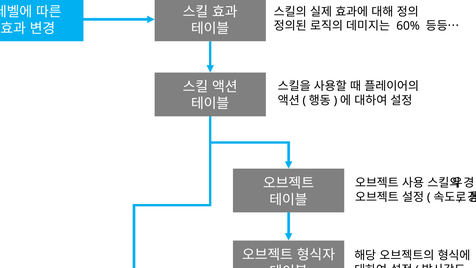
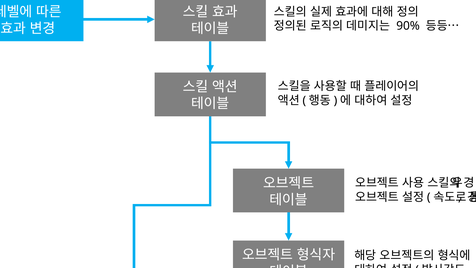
60%: 60% -> 90%
